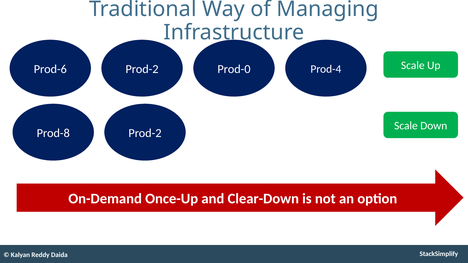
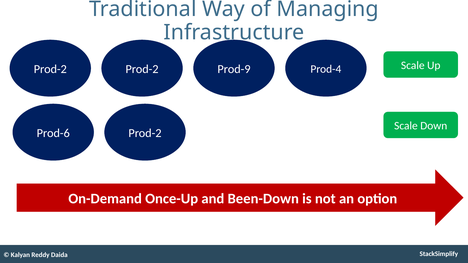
Prod-6 at (50, 69): Prod-6 -> Prod-2
Prod-0: Prod-0 -> Prod-9
Prod-8: Prod-8 -> Prod-6
Clear-Down: Clear-Down -> Been-Down
